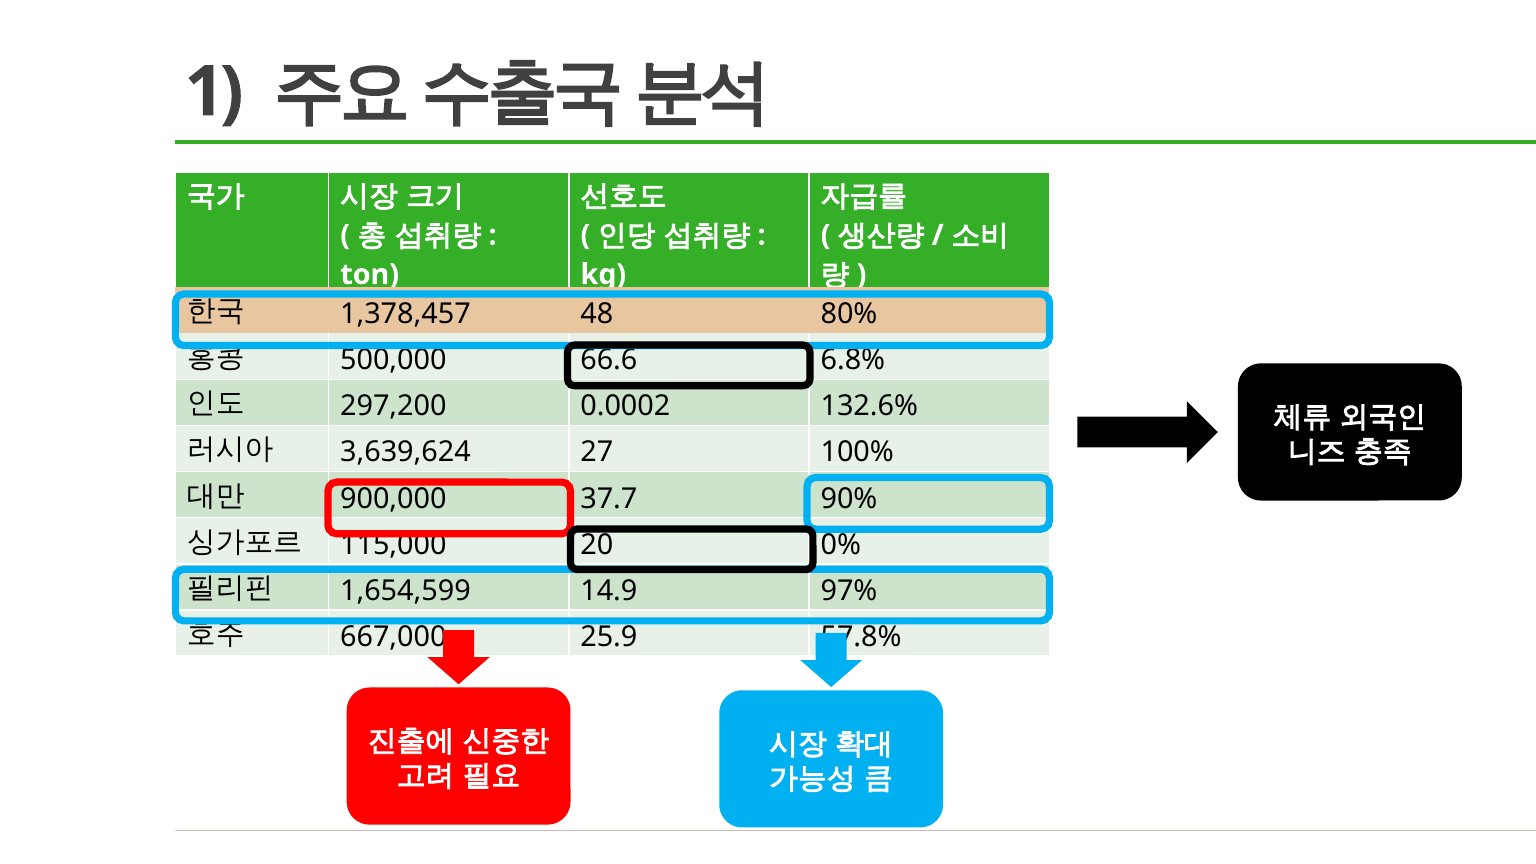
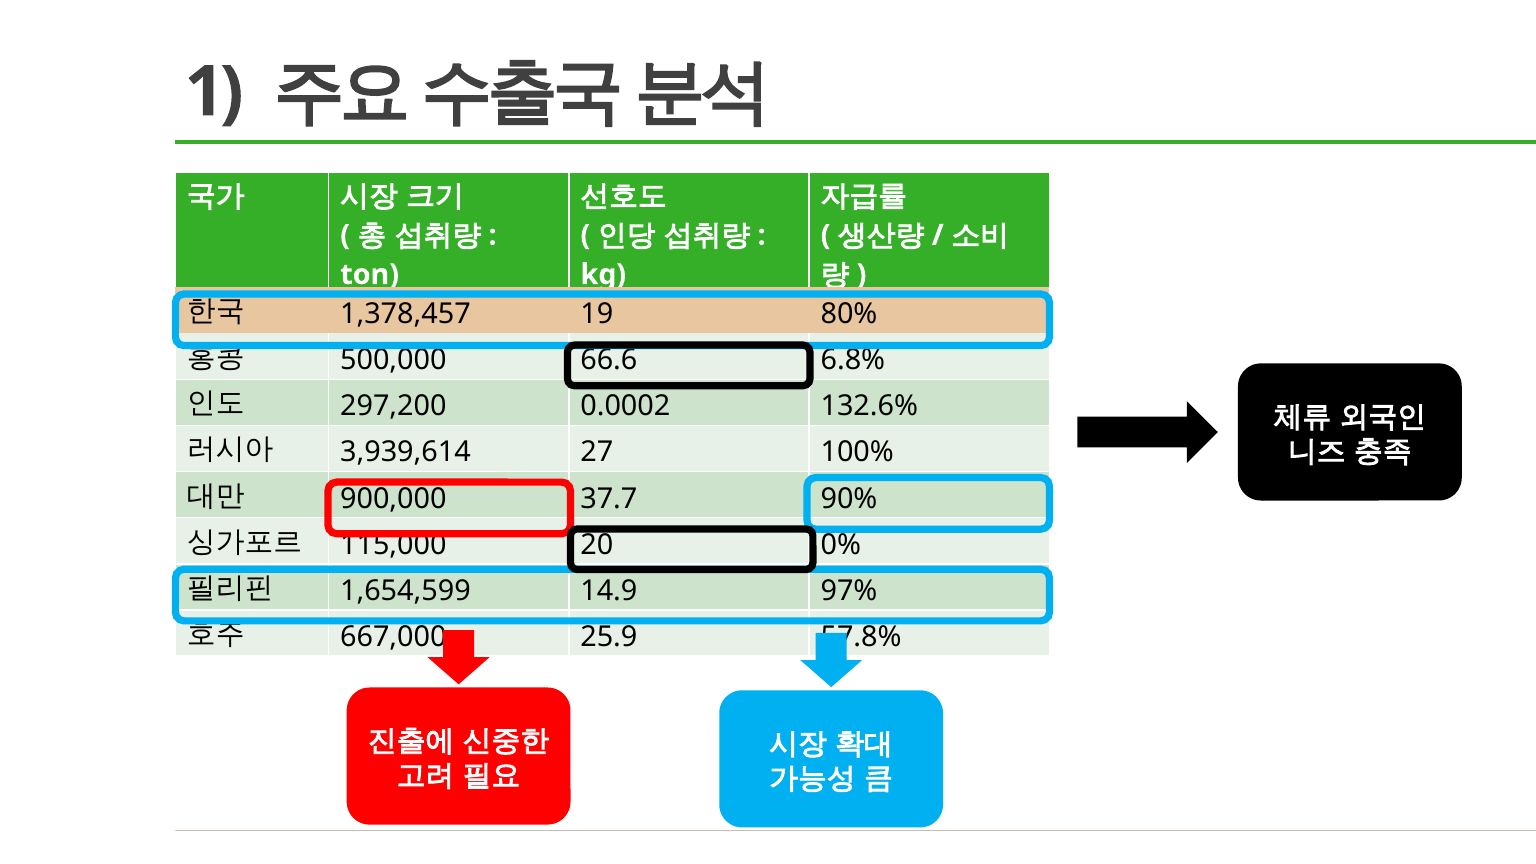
48: 48 -> 19
3,639,624: 3,639,624 -> 3,939,614
